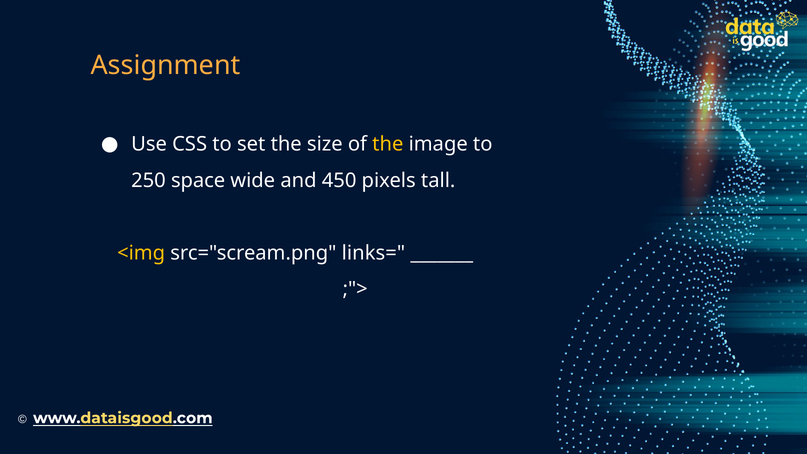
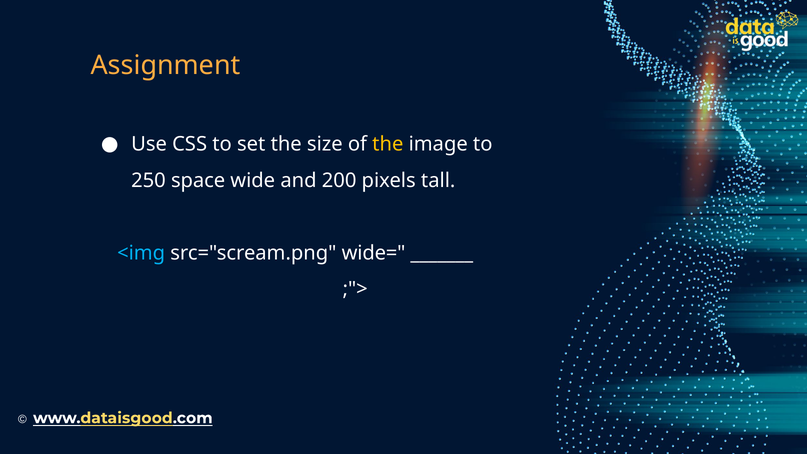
450: 450 -> 200
<img colour: yellow -> light blue
links=: links= -> wide=
